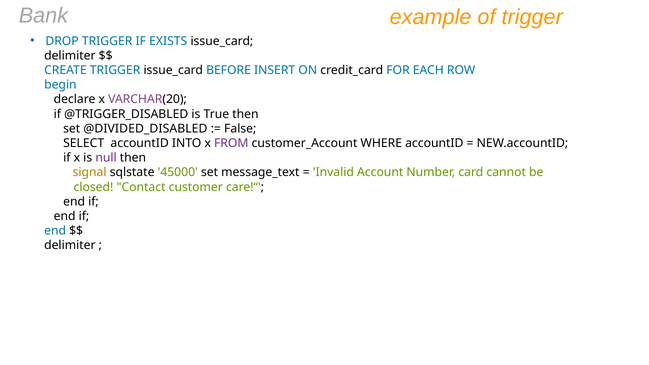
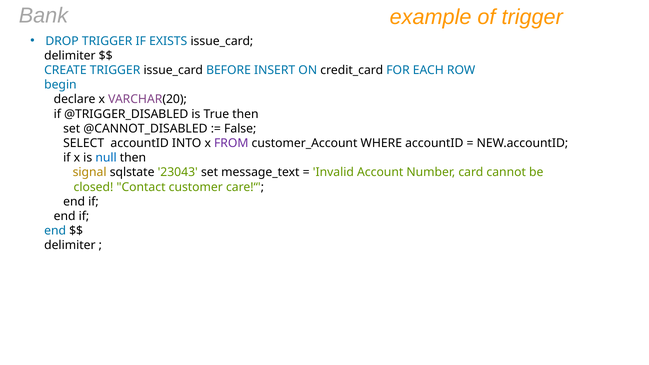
@DIVIDED_DISABLED: @DIVIDED_DISABLED -> @CANNOT_DISABLED
null colour: purple -> blue
45000: 45000 -> 23043
